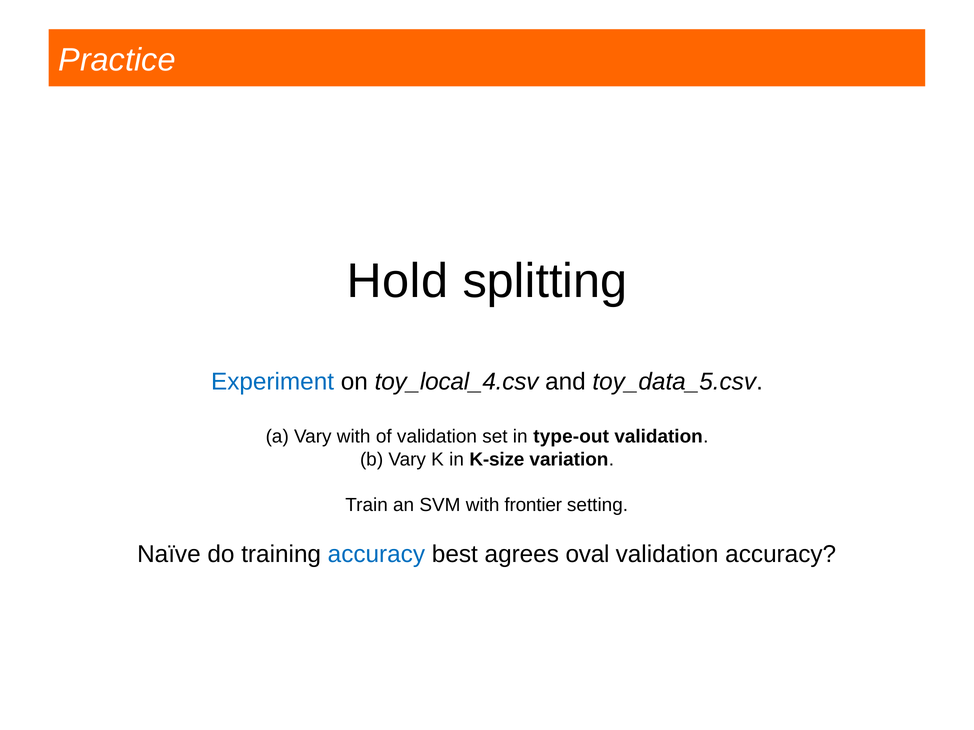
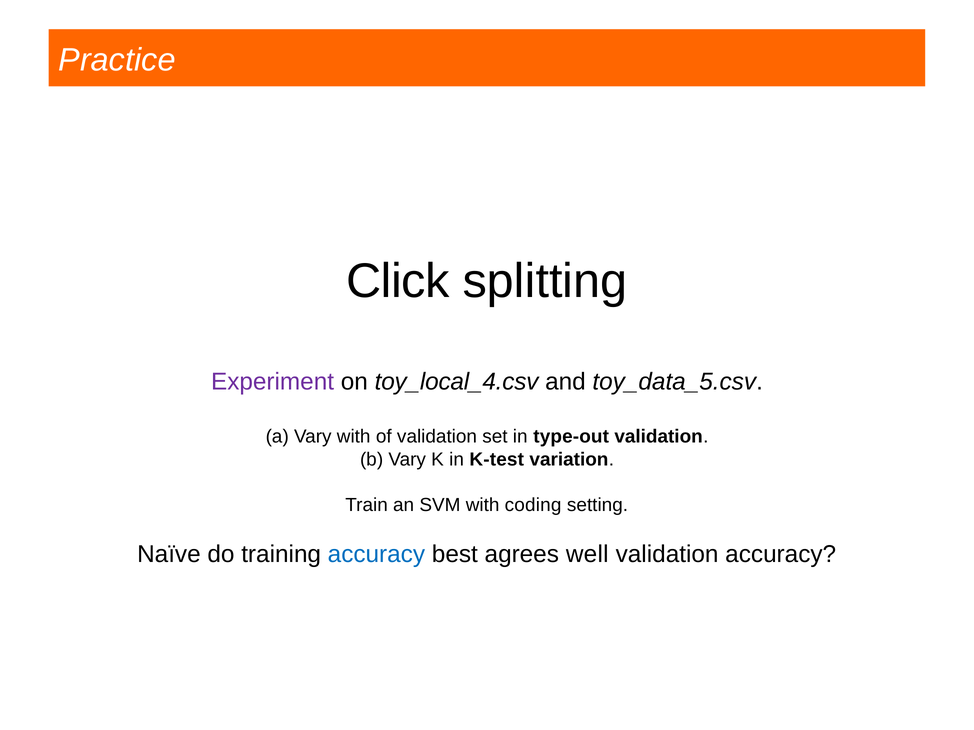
Hold: Hold -> Click
Experiment colour: blue -> purple
K-size: K-size -> K-test
frontier: frontier -> coding
oval: oval -> well
